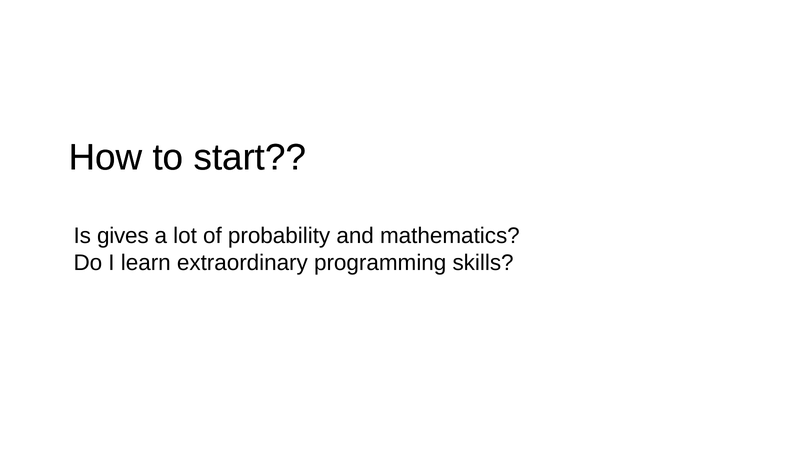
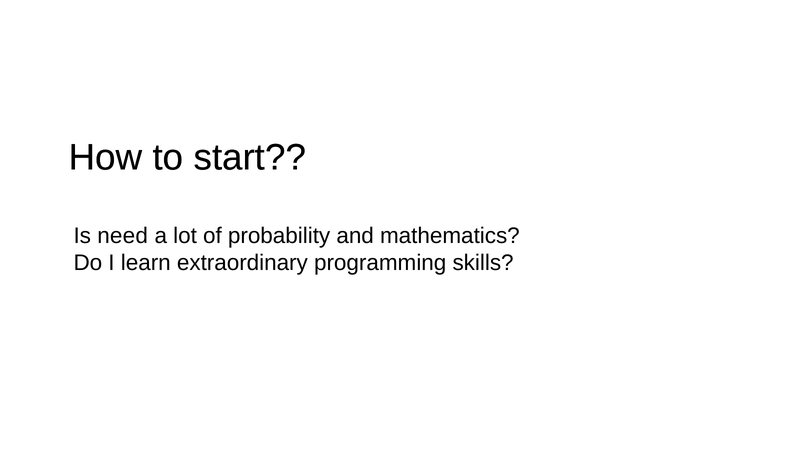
gives: gives -> need
